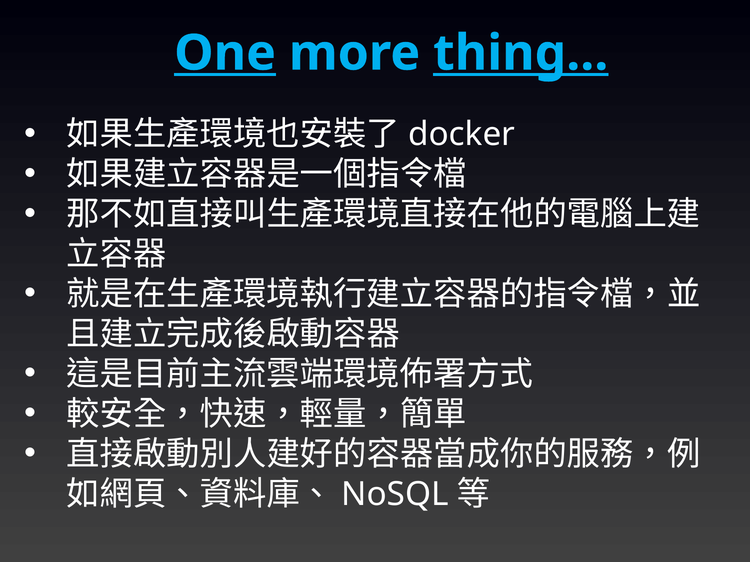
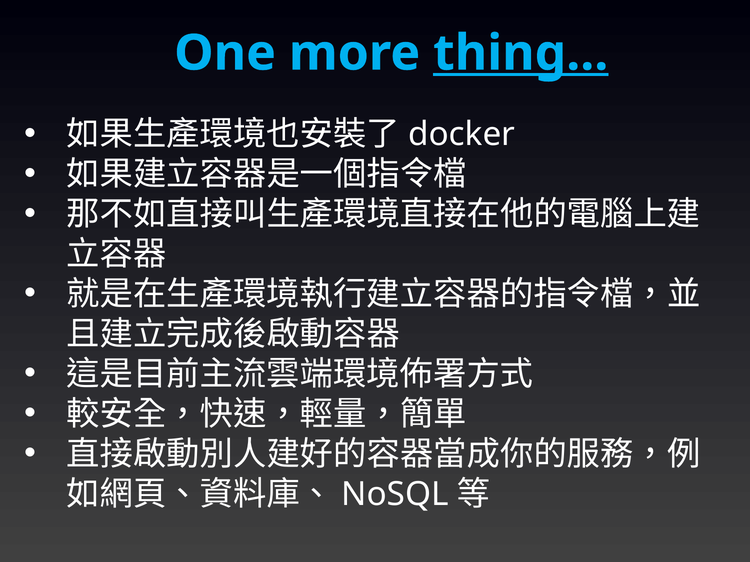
One underline: present -> none
